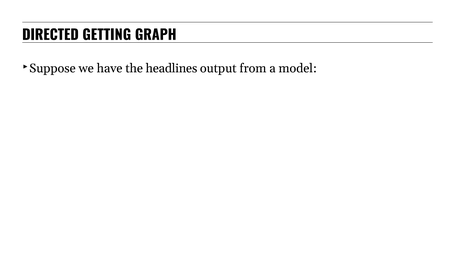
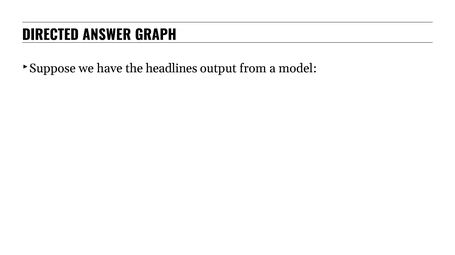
GETTING: GETTING -> ANSWER
